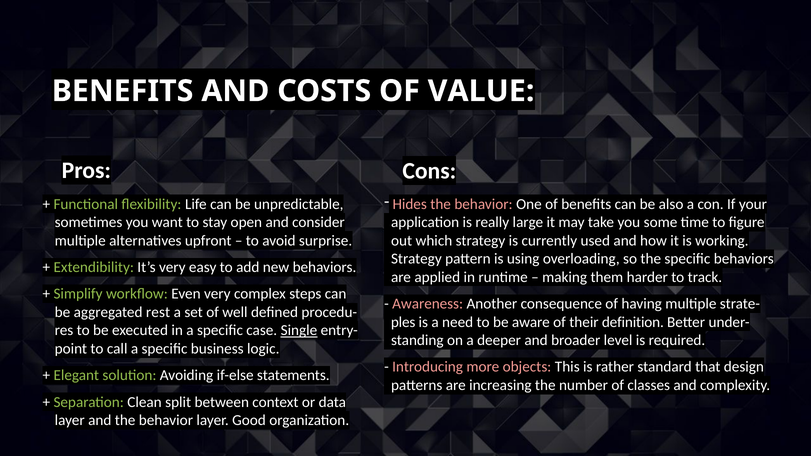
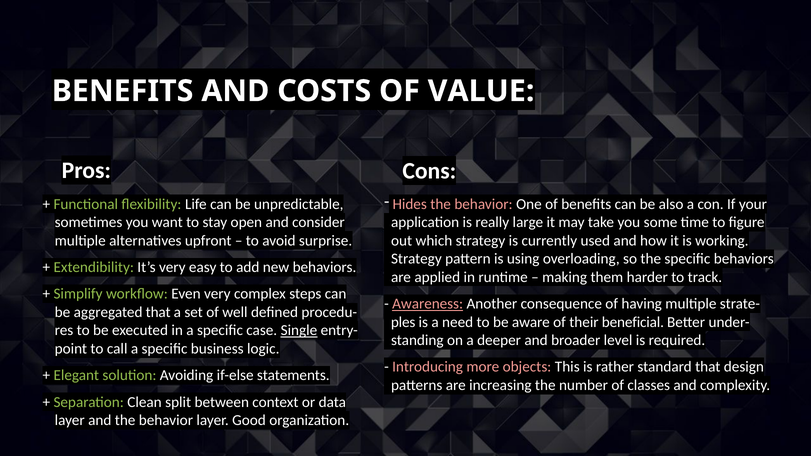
Awareness underline: none -> present
aggregated rest: rest -> that
definition: definition -> beneficial
